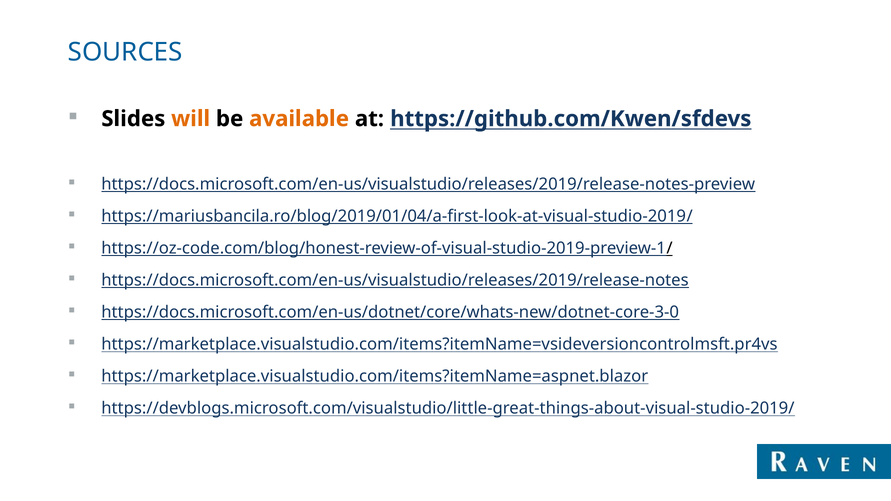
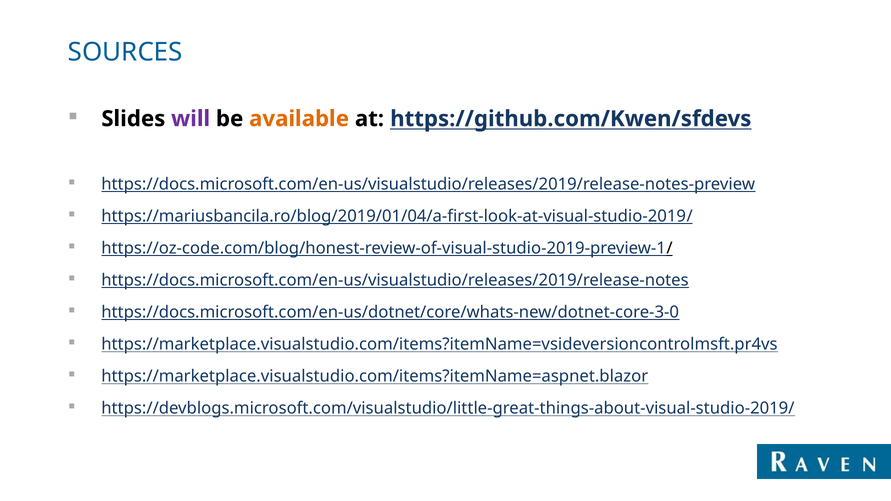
will colour: orange -> purple
